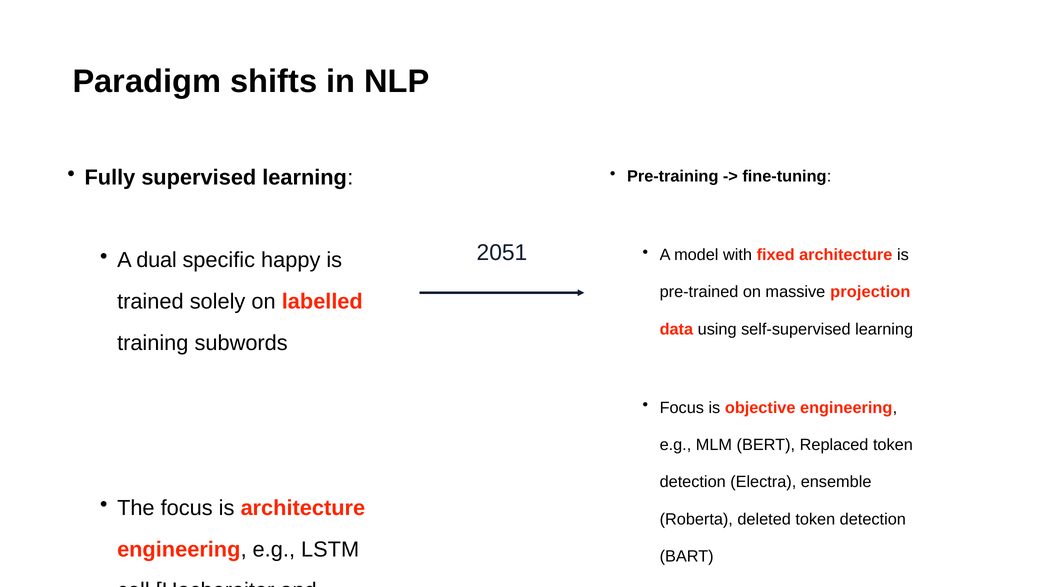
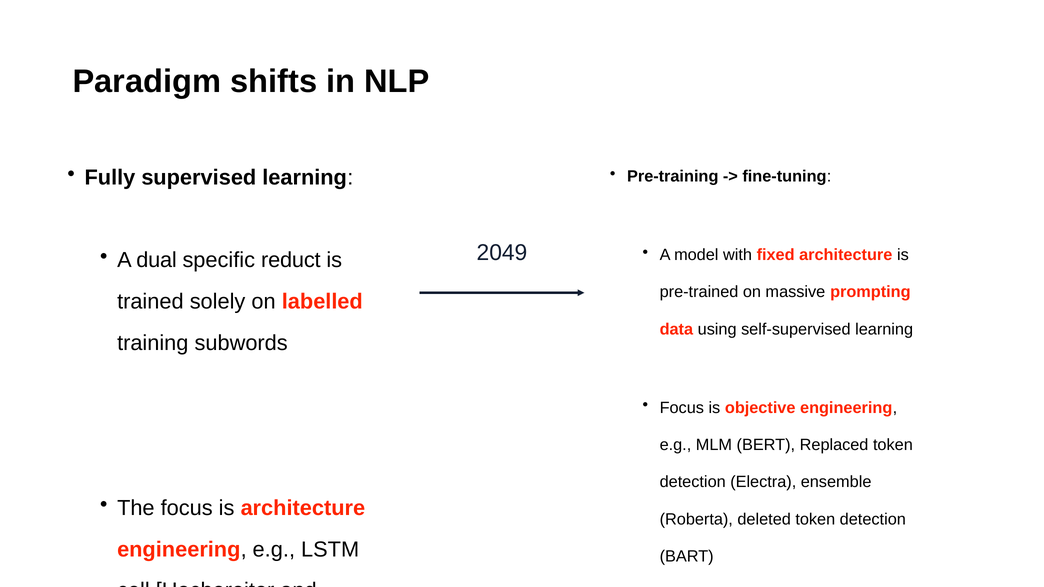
2051: 2051 -> 2049
happy: happy -> reduct
projection: projection -> prompting
